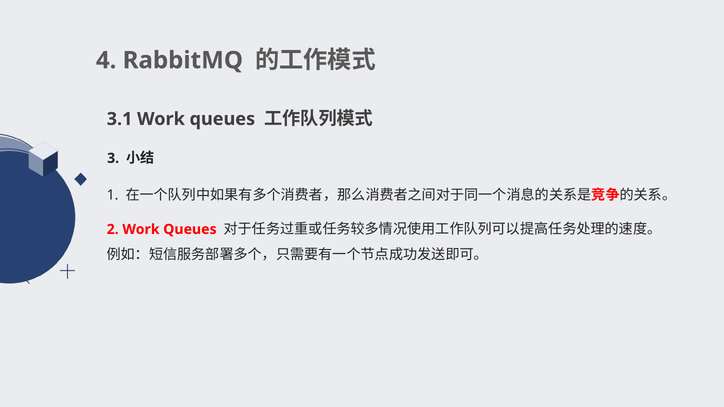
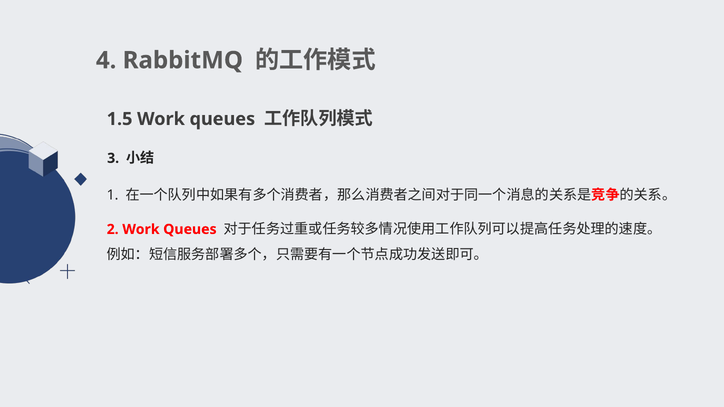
3.1: 3.1 -> 1.5
